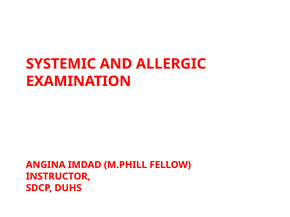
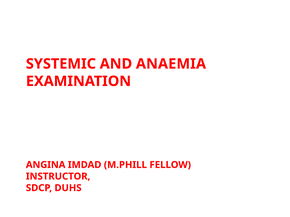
ALLERGIC: ALLERGIC -> ANAEMIA
